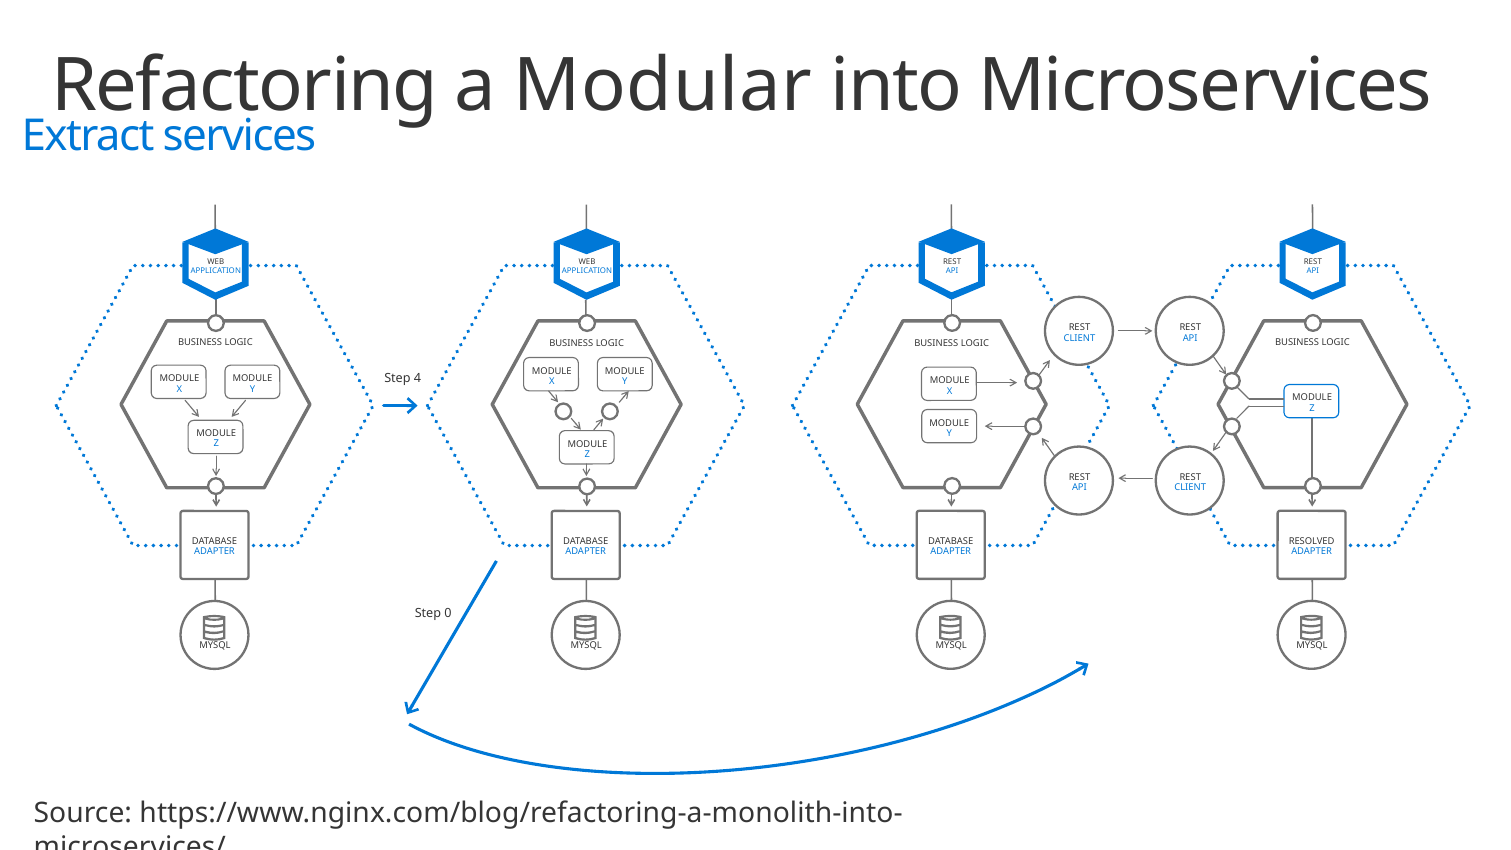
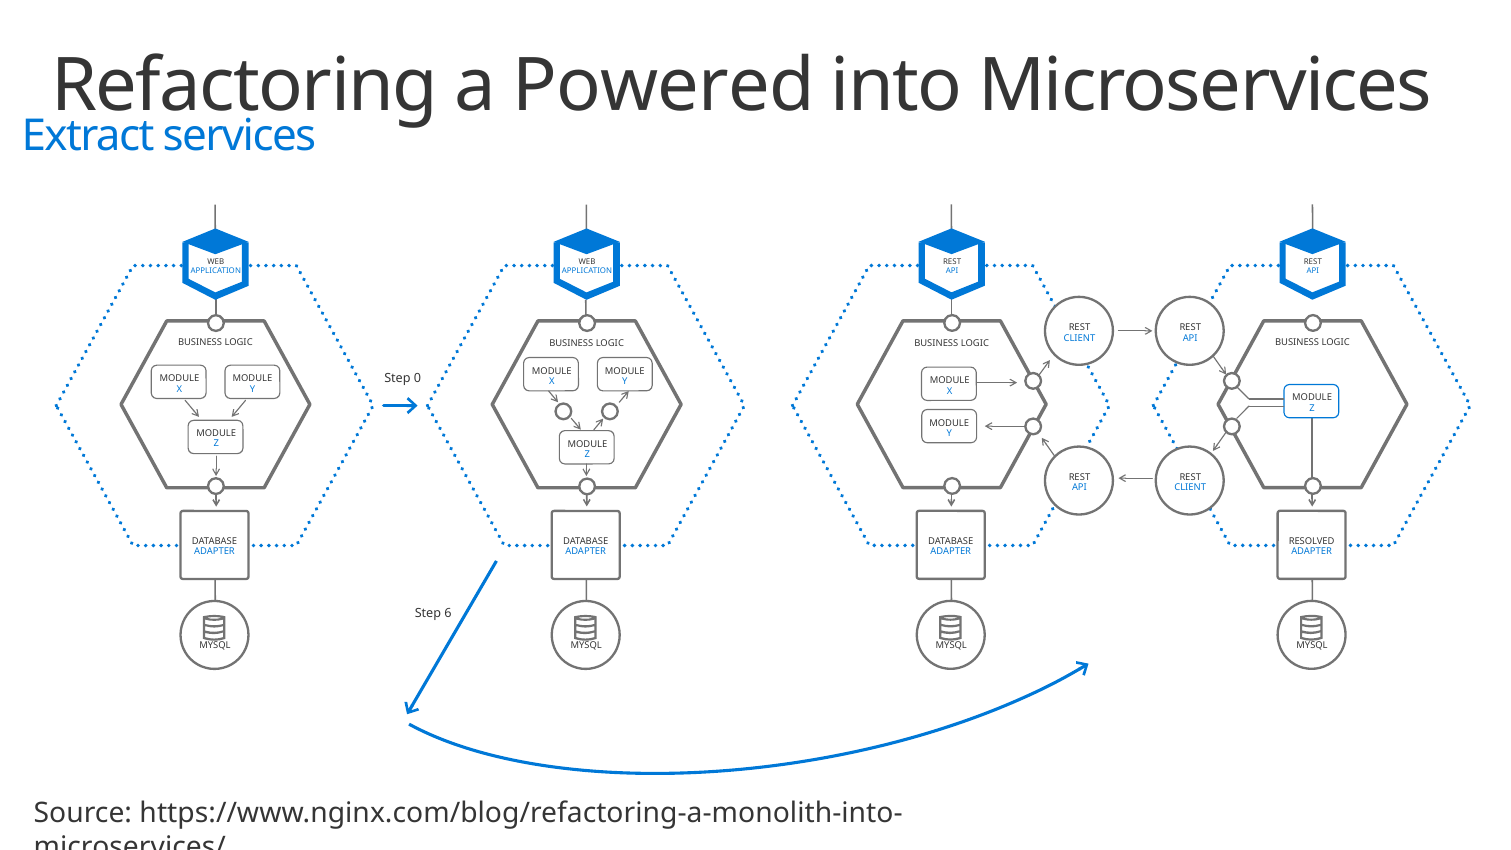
Modular: Modular -> Powered
4: 4 -> 0
0: 0 -> 6
